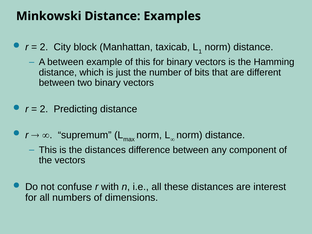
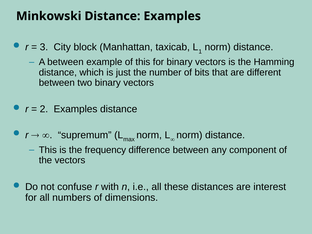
2 at (44, 47): 2 -> 3
2 Predicting: Predicting -> Examples
the distances: distances -> frequency
